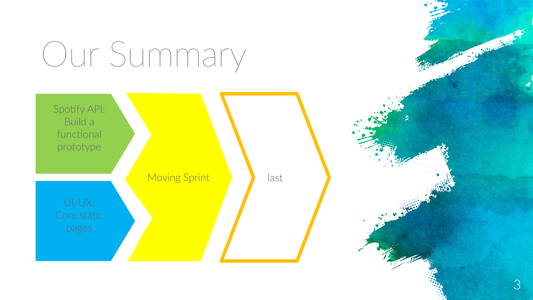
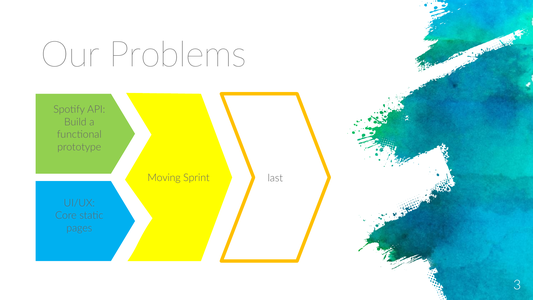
Summary: Summary -> Problems
